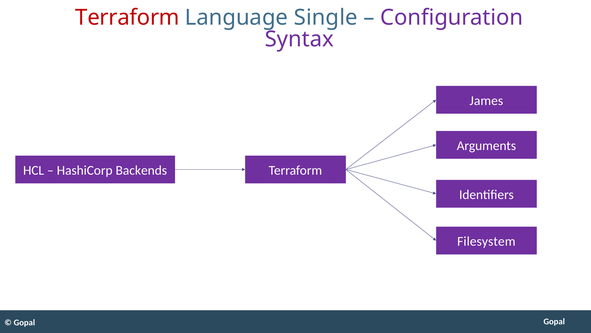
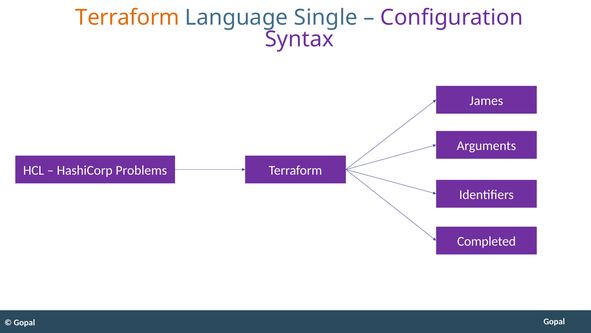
Terraform at (127, 18) colour: red -> orange
Backends: Backends -> Problems
Filesystem: Filesystem -> Completed
